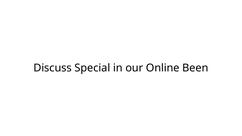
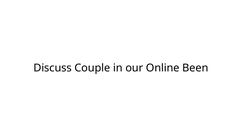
Special: Special -> Couple
